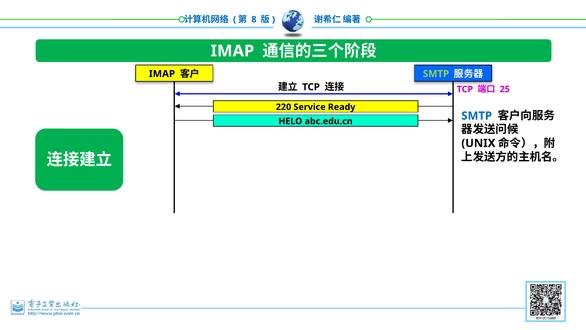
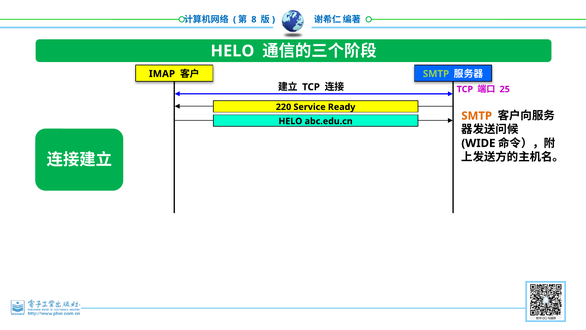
IMAP at (232, 51): IMAP -> HELO
SMTP at (477, 116) colour: blue -> orange
UNIX: UNIX -> WIDE
